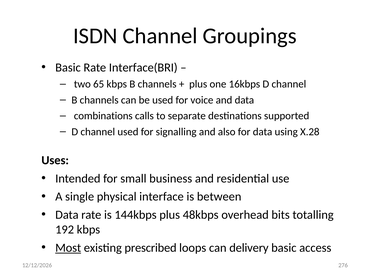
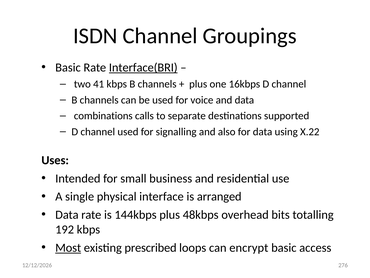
Interface(BRI underline: none -> present
65: 65 -> 41
X.28: X.28 -> X.22
between: between -> arranged
delivery: delivery -> encrypt
